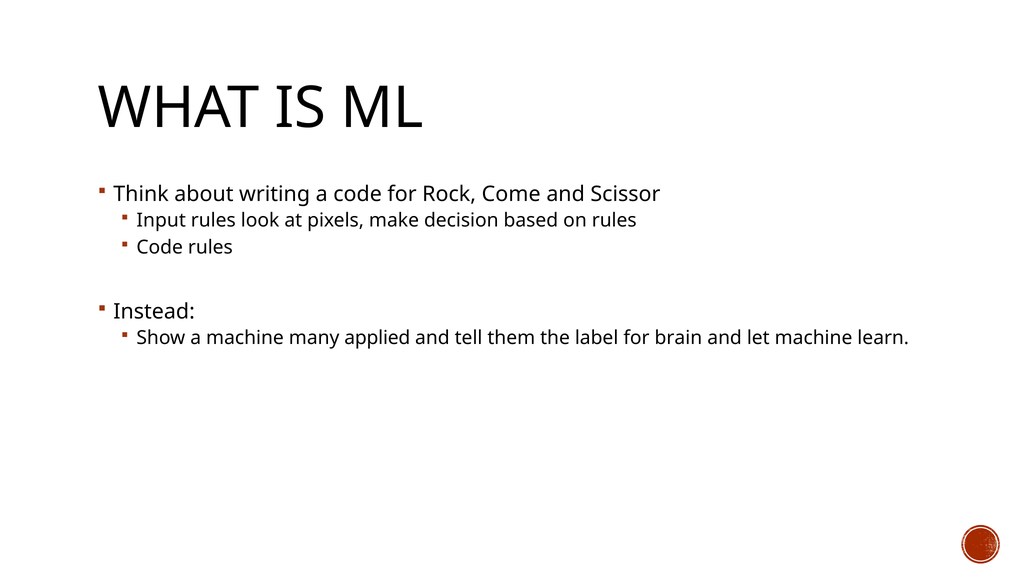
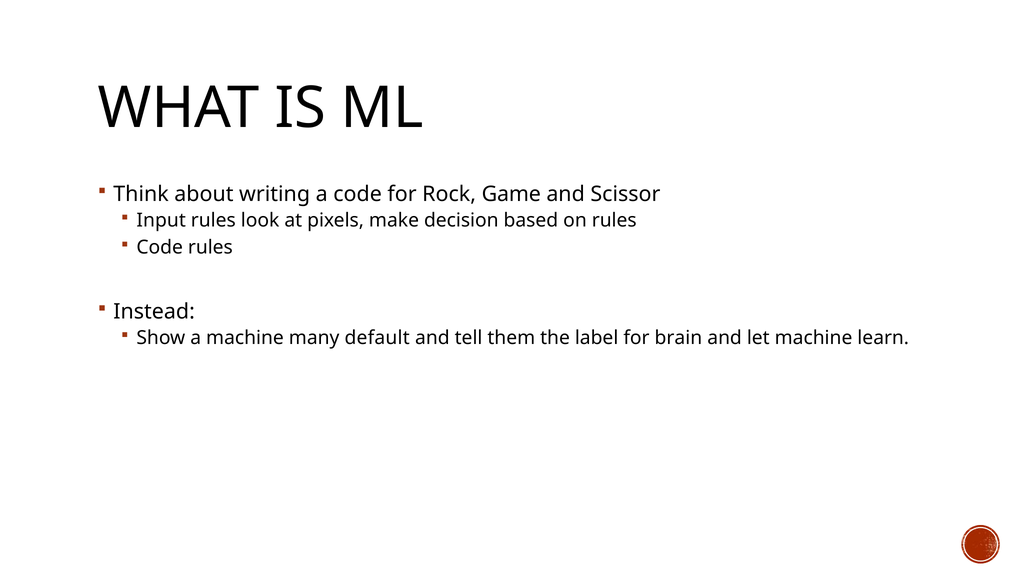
Come: Come -> Game
applied: applied -> default
